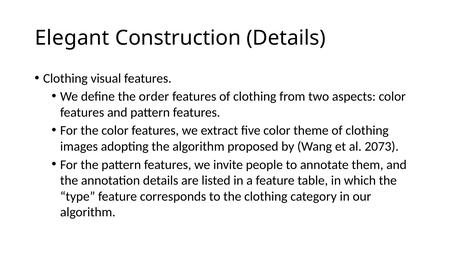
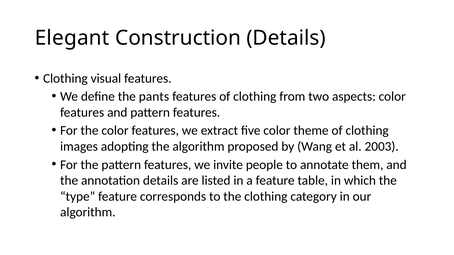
order: order -> pants
2073: 2073 -> 2003
